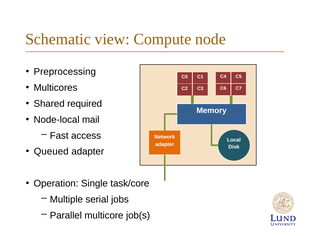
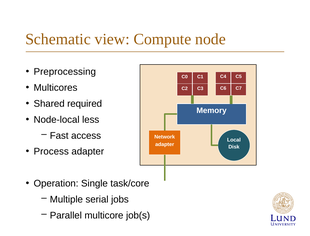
mail: mail -> less
Queued: Queued -> Process
